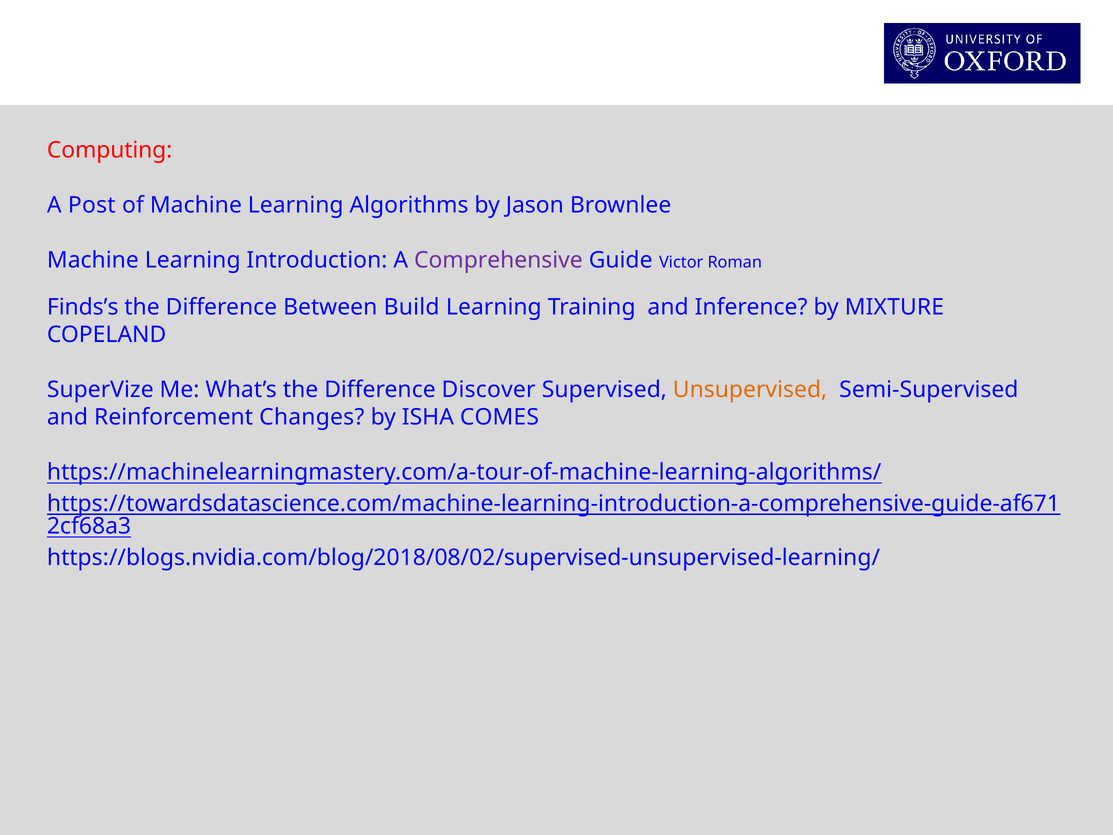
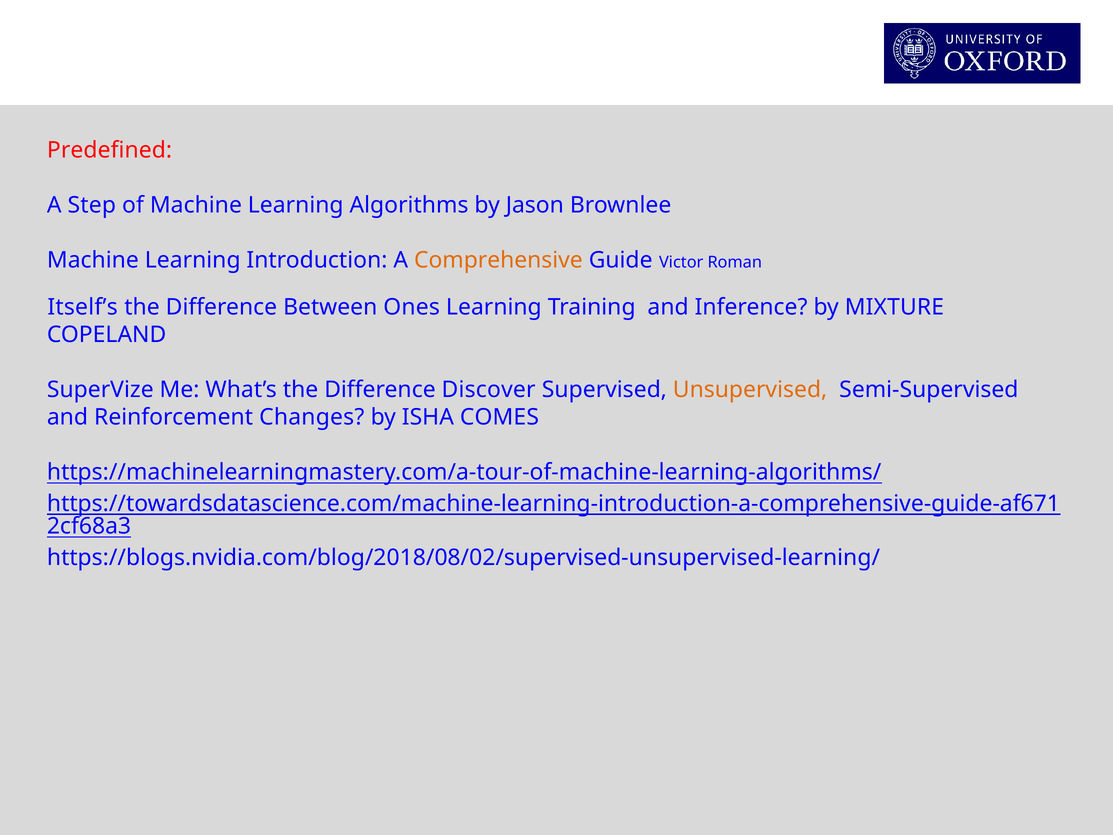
Computing: Computing -> Predefined
Post: Post -> Step
Comprehensive colour: purple -> orange
Finds’s: Finds’s -> Itself’s
Build: Build -> Ones
